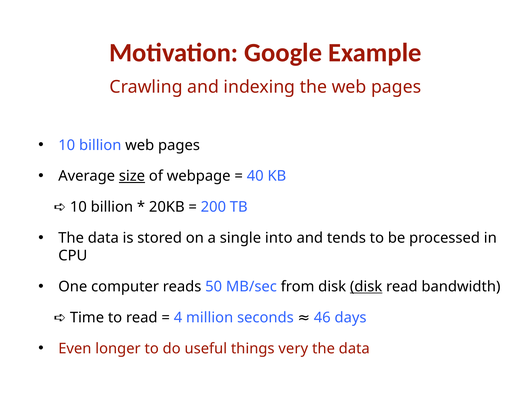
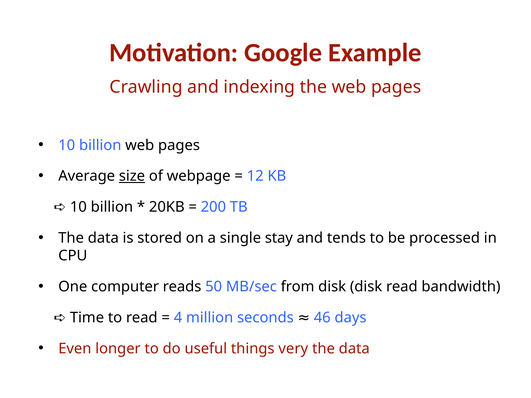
40: 40 -> 12
into: into -> stay
disk at (366, 287) underline: present -> none
